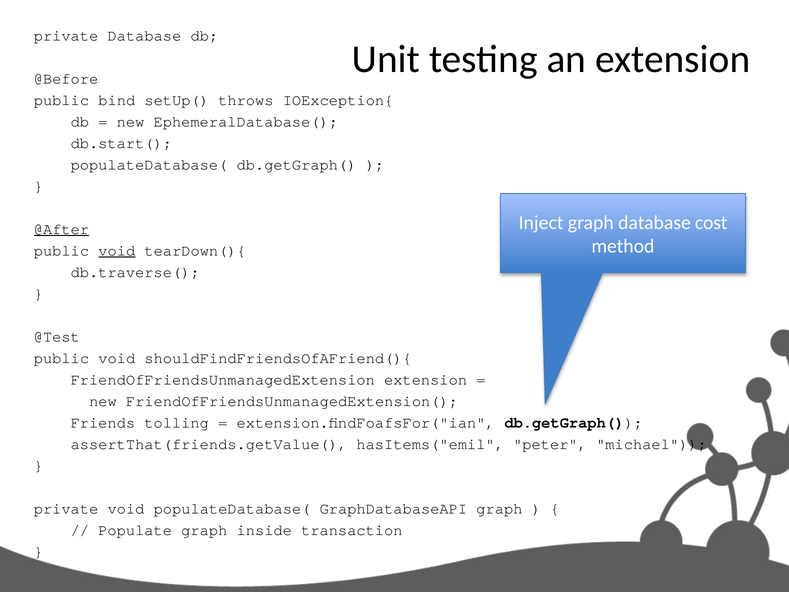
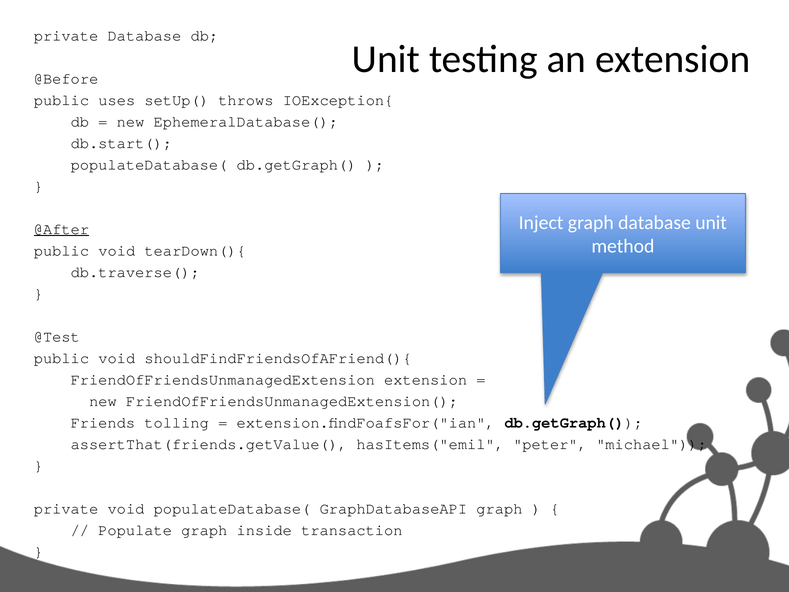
bind: bind -> uses
database cost: cost -> unit
void at (117, 250) underline: present -> none
